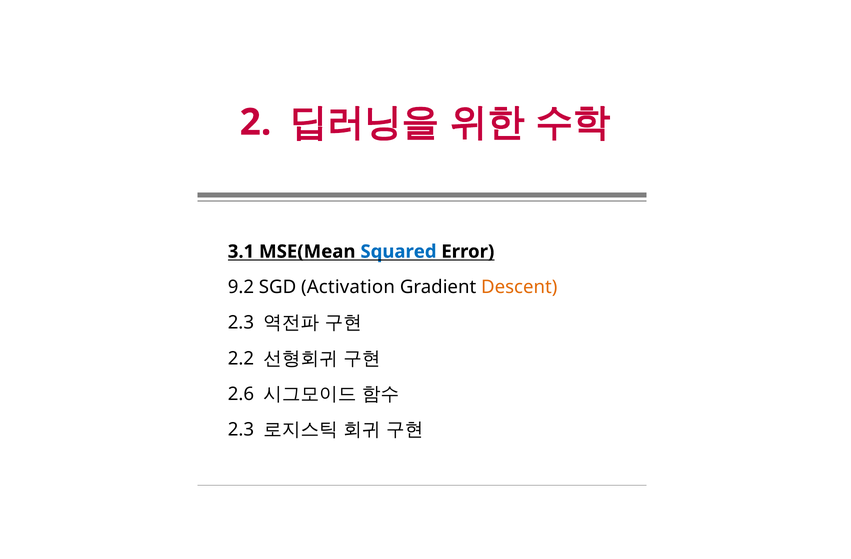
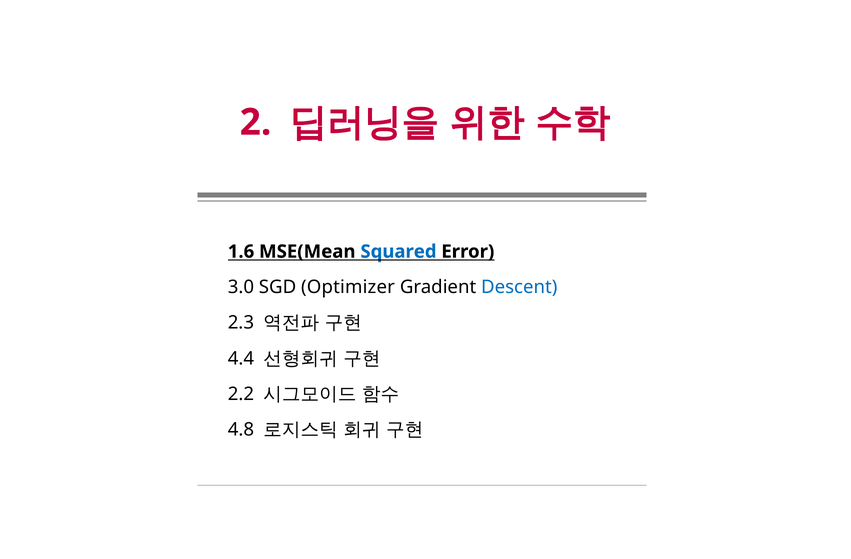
3.1: 3.1 -> 1.6
9.2: 9.2 -> 3.0
Activation: Activation -> Optimizer
Descent colour: orange -> blue
2.2: 2.2 -> 4.4
2.6: 2.6 -> 2.2
2.3 at (241, 430): 2.3 -> 4.8
